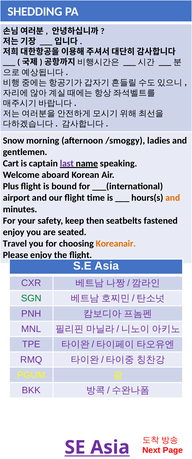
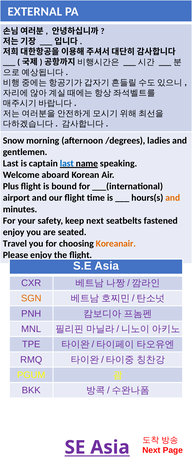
SHEDDING: SHEDDING -> EXTERNAL
/smoggy: /smoggy -> /degrees
Cart at (11, 164): Cart -> Last
last at (67, 164) colour: purple -> blue
keep then: then -> next
SGN colour: green -> orange
